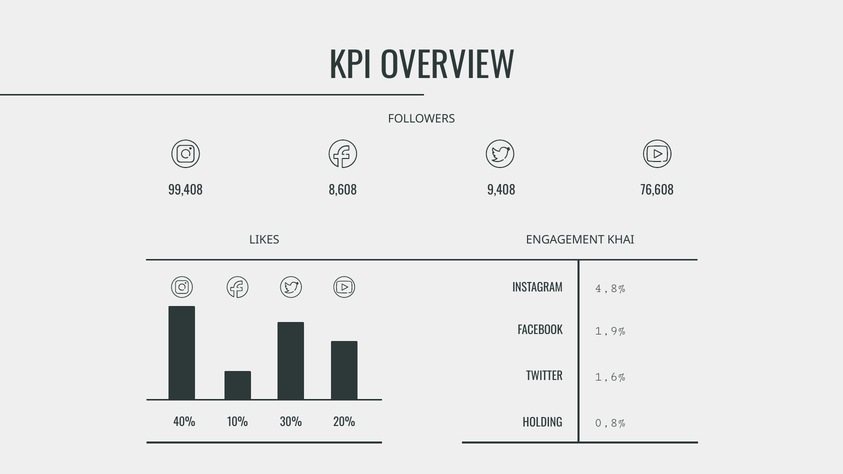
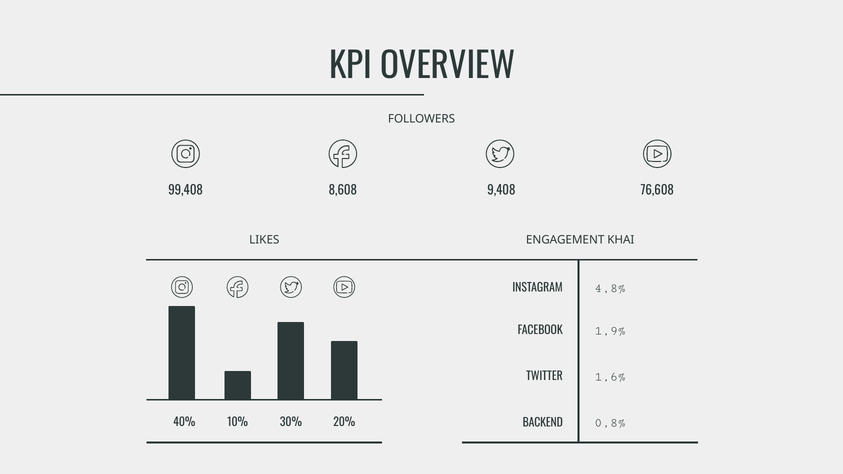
HOLDING: HOLDING -> BACKEND
